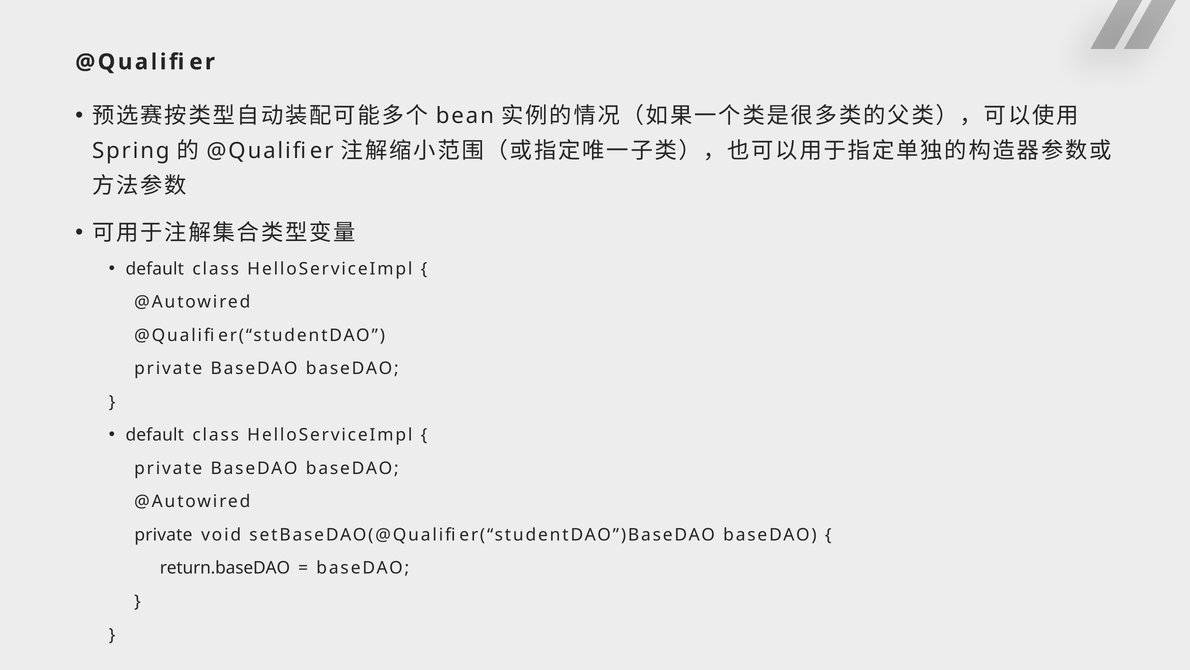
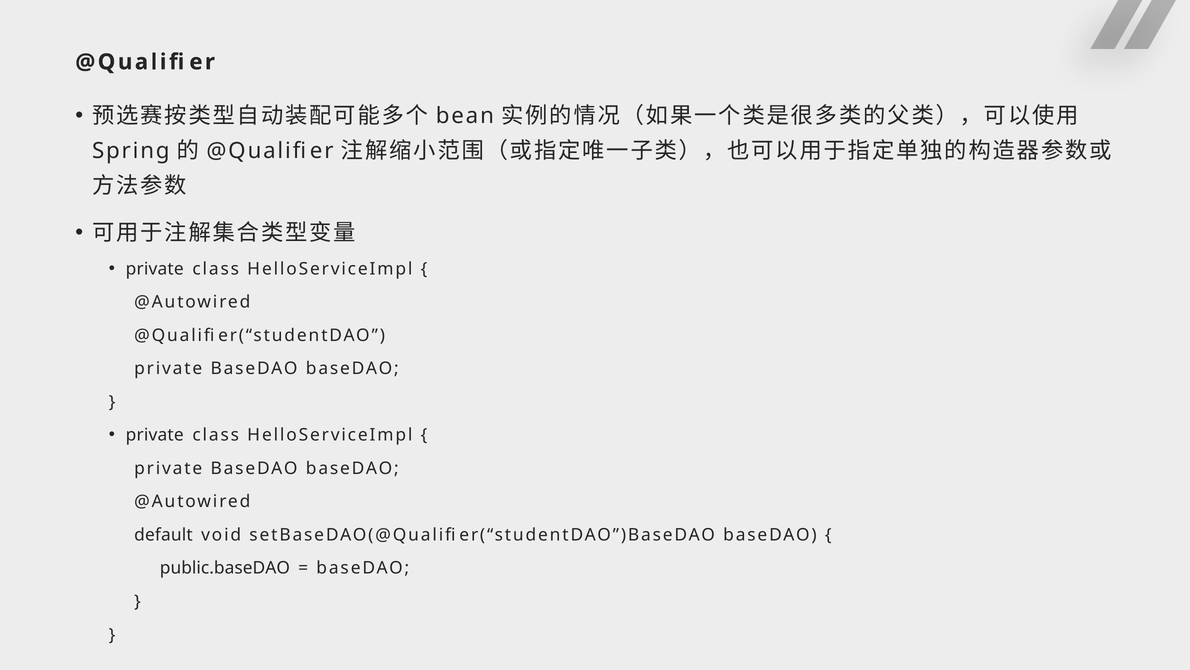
default at (155, 269): default -> private
default at (155, 435): default -> private
private at (163, 534): private -> default
return.baseDAO: return.baseDAO -> public.baseDAO
